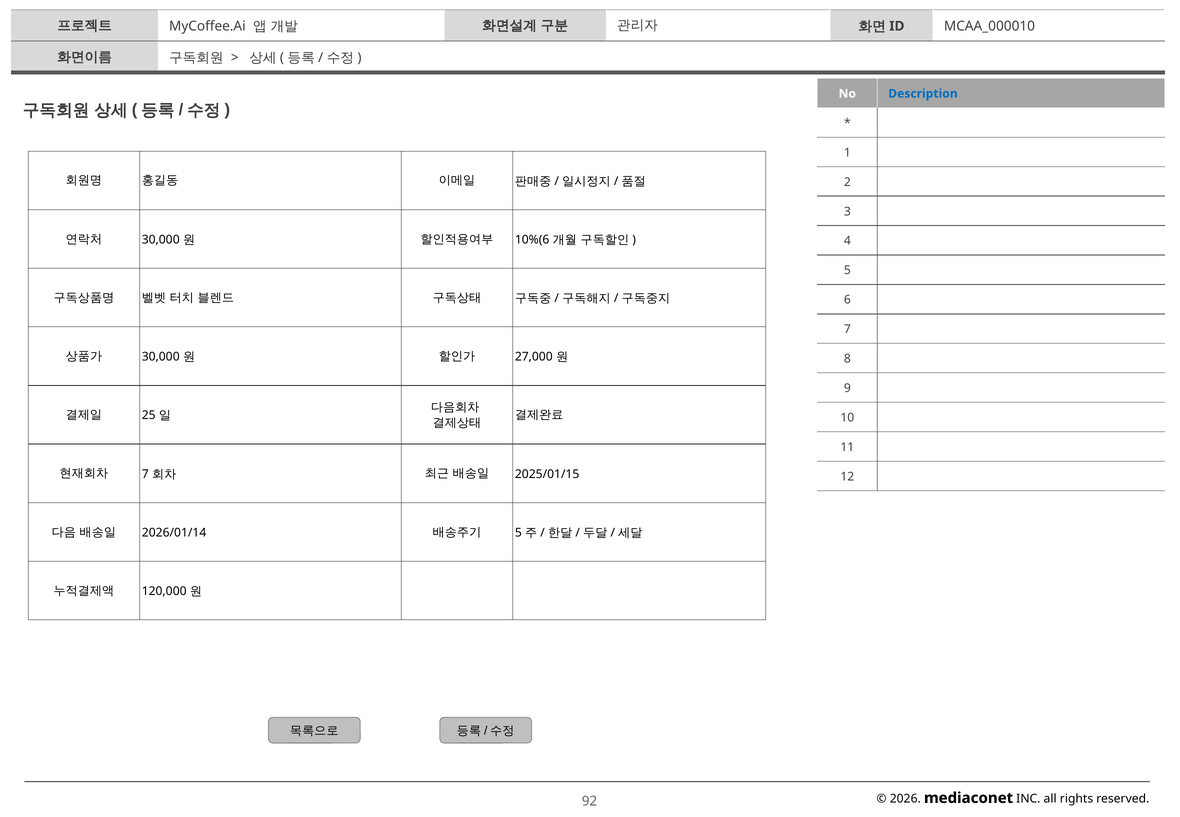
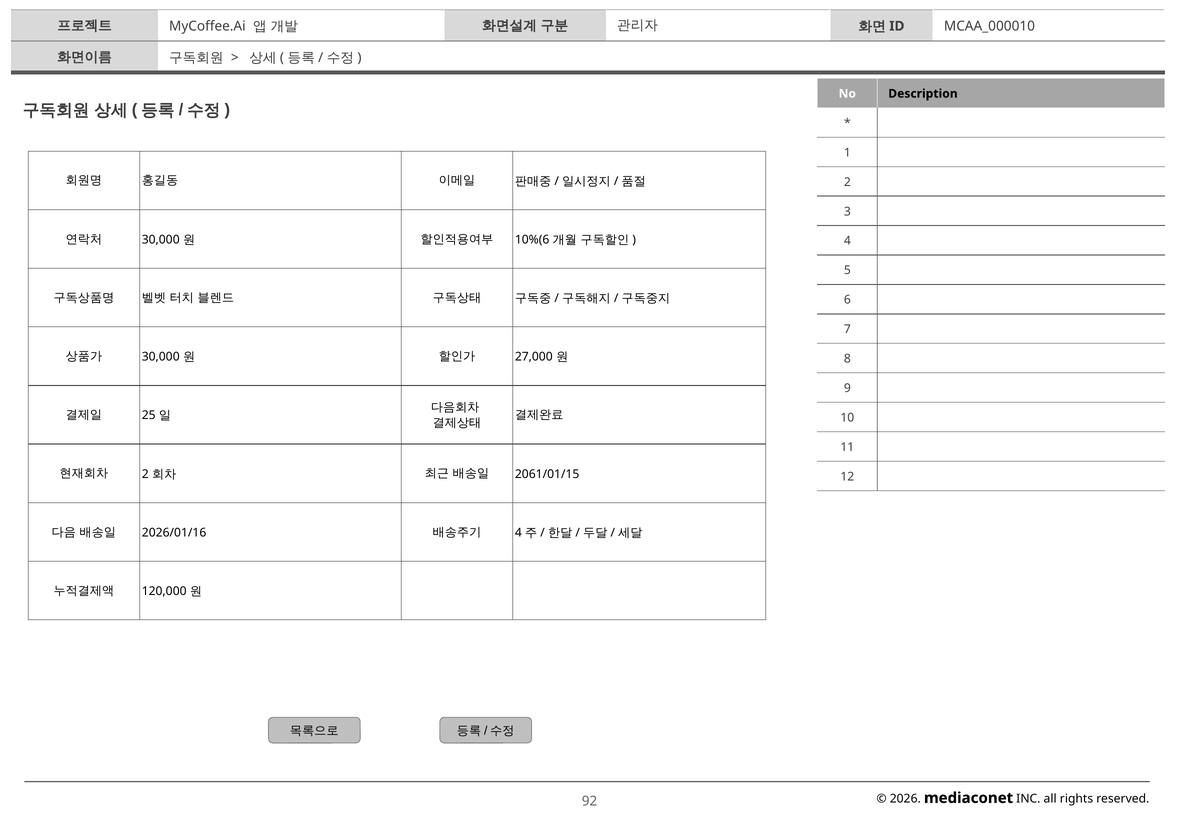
Description colour: blue -> black
7 at (145, 474): 7 -> 2
2025/01/15: 2025/01/15 -> 2061/01/15
2026/01/14: 2026/01/14 -> 2026/01/16
5 at (518, 533): 5 -> 4
